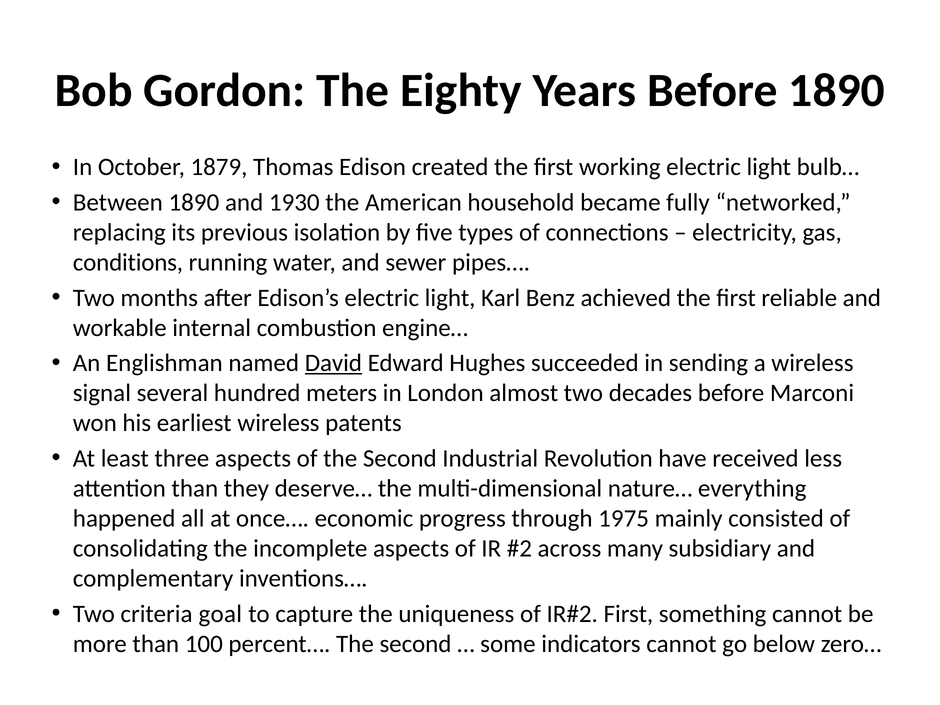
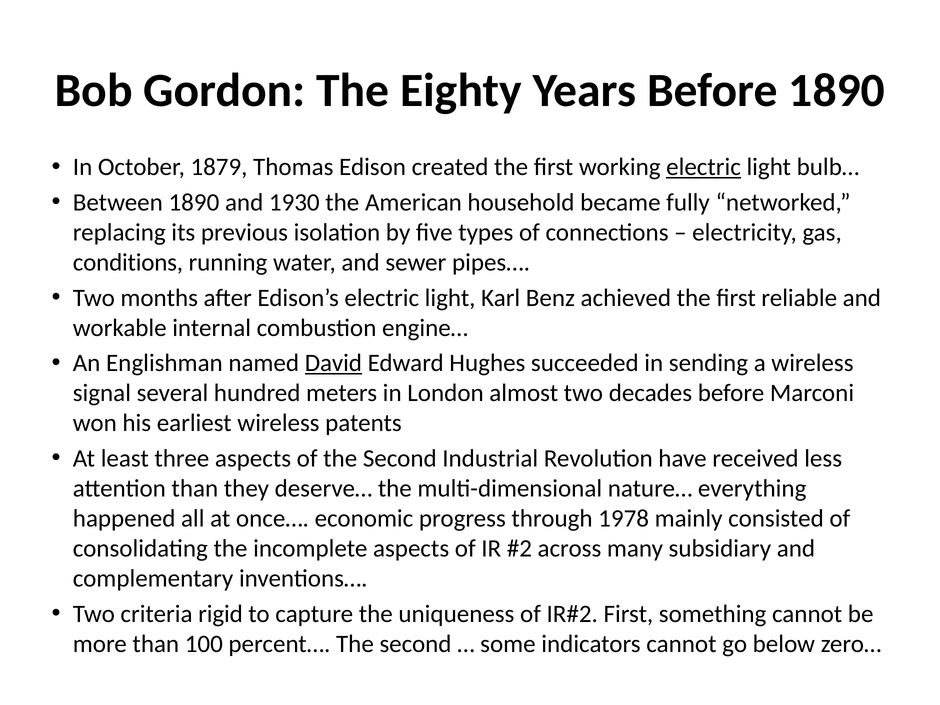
electric at (704, 167) underline: none -> present
1975: 1975 -> 1978
goal: goal -> rigid
